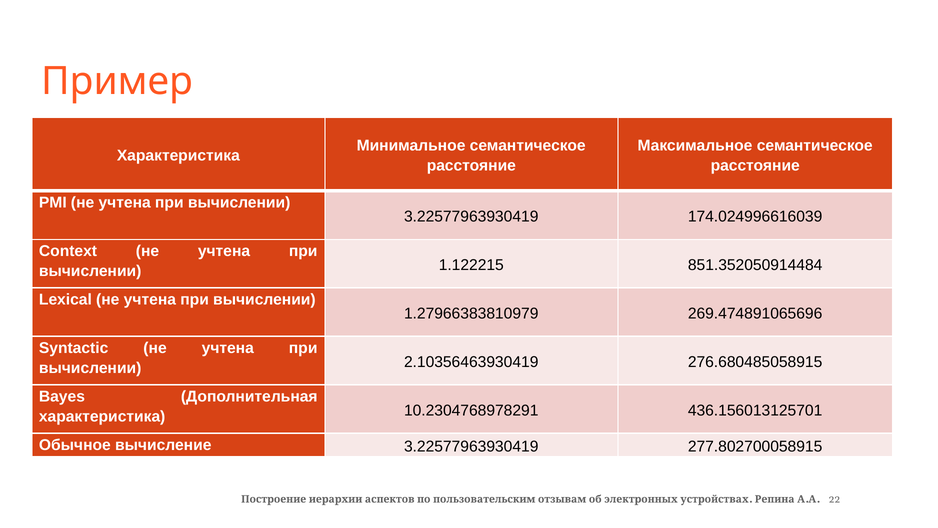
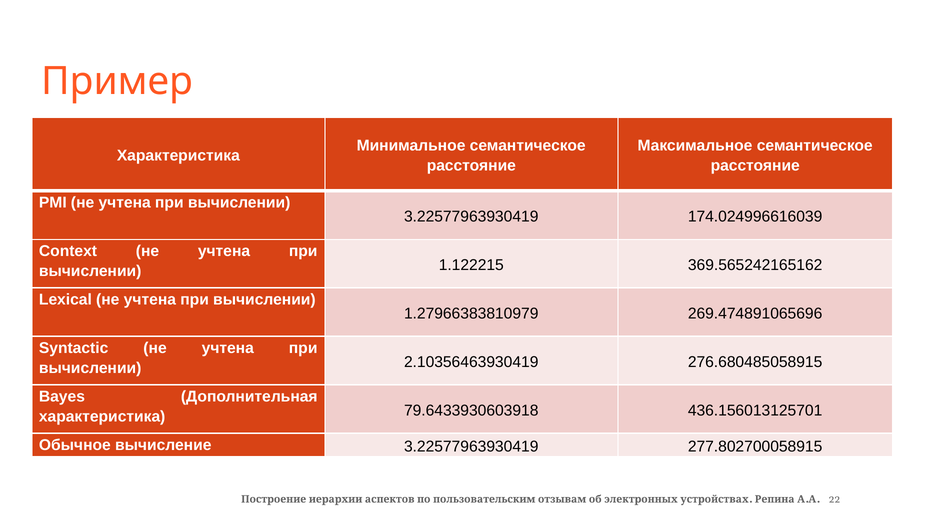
851.352050914484: 851.352050914484 -> 369.565242165162
10.2304768978291: 10.2304768978291 -> 79.6433930603918
